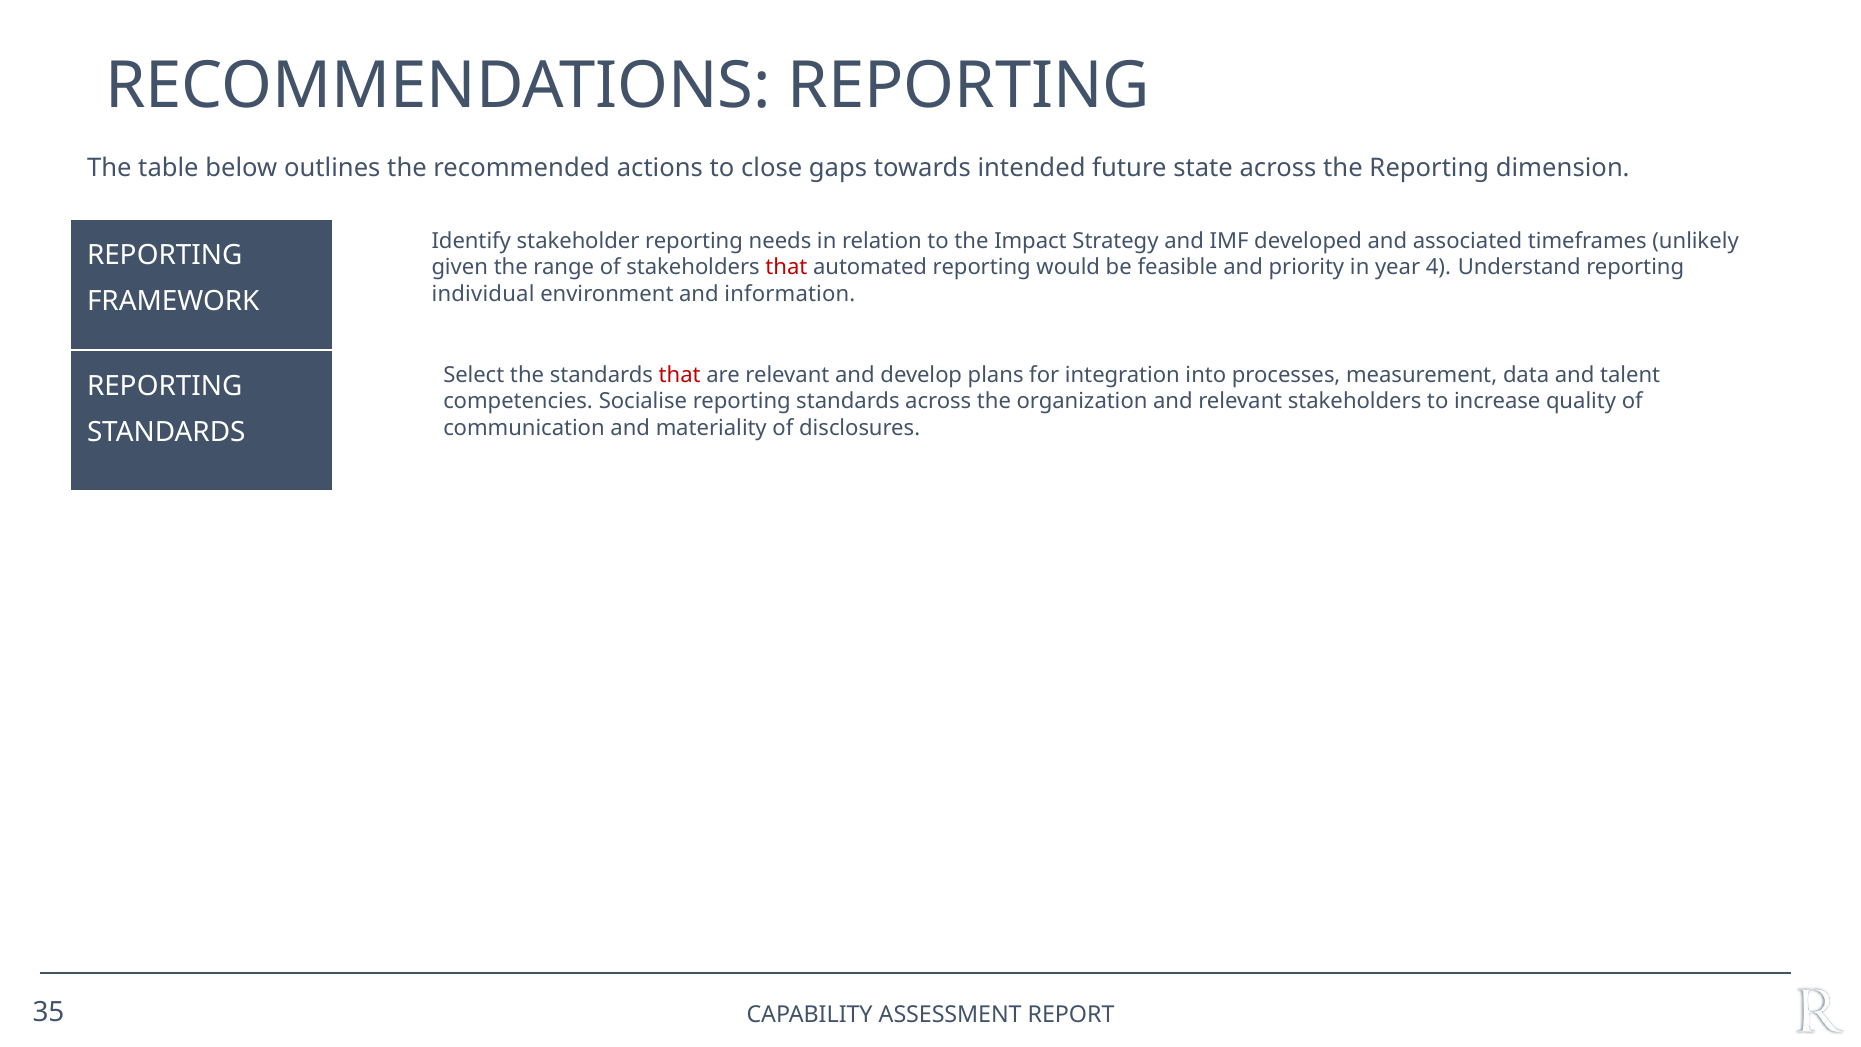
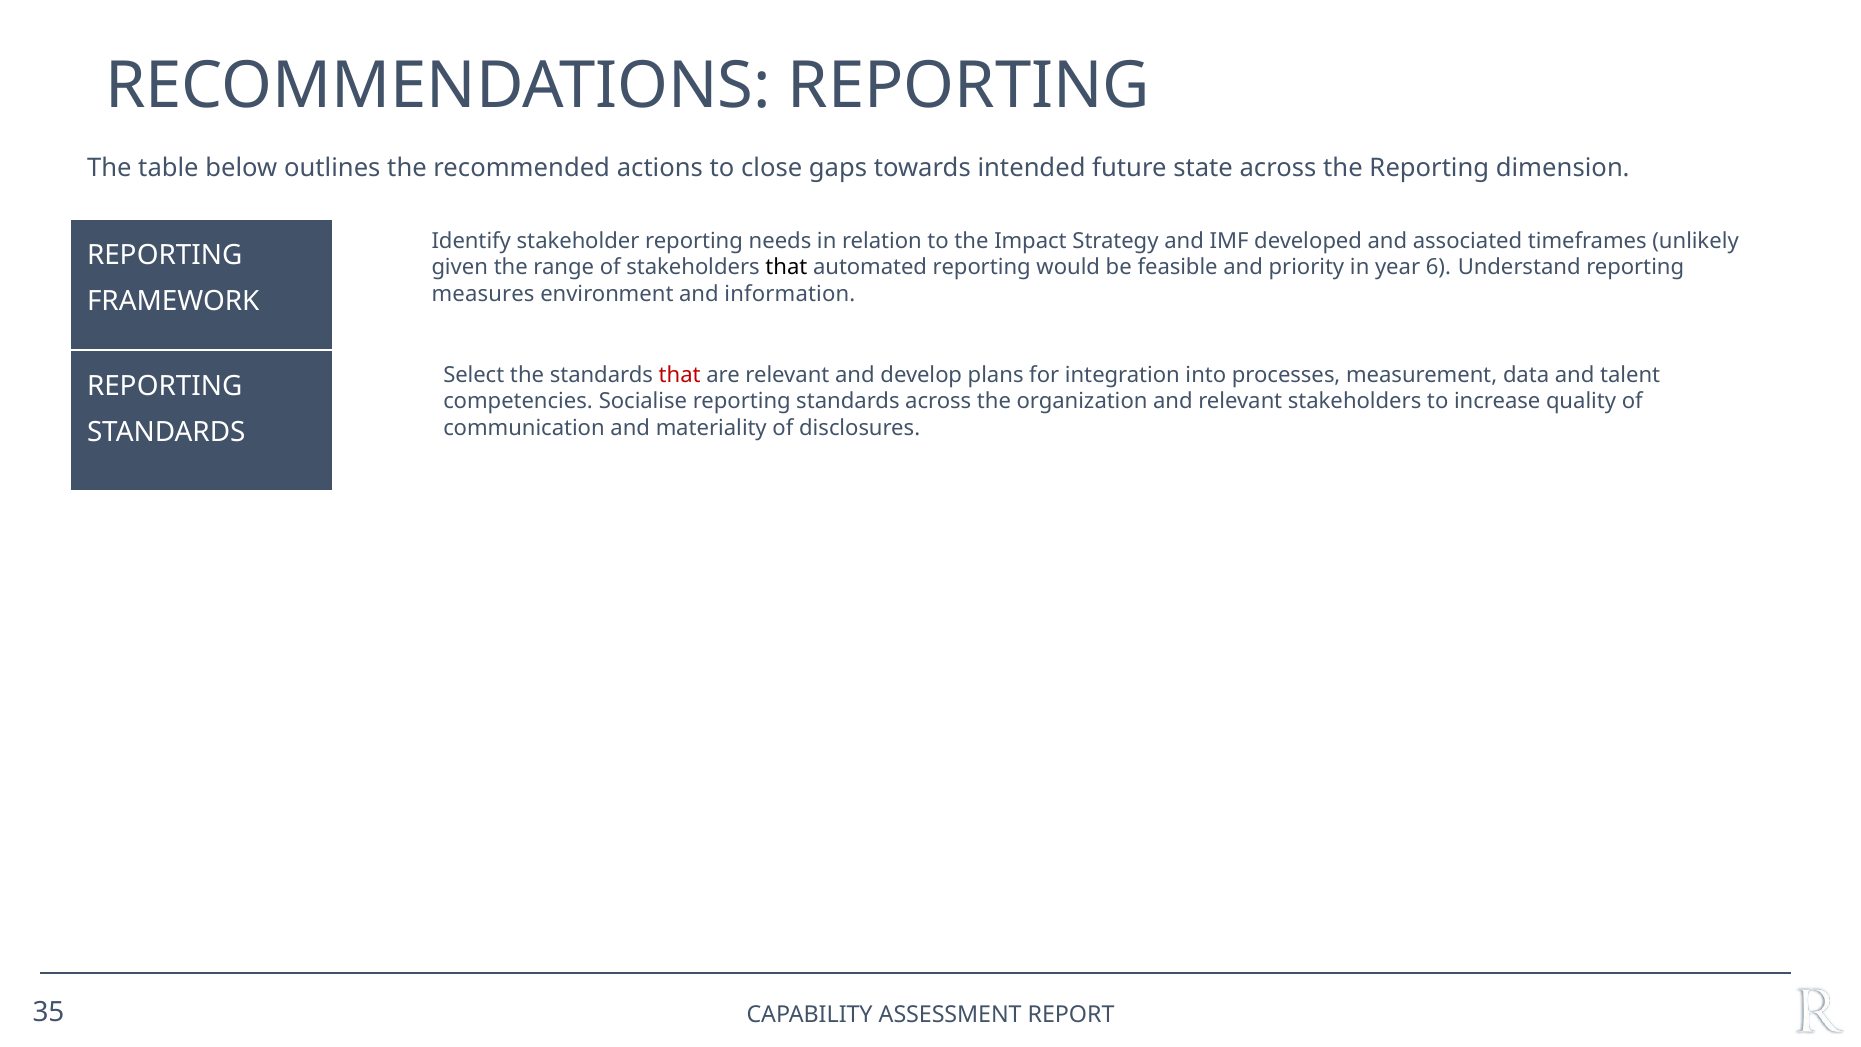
that at (786, 267) colour: red -> black
4: 4 -> 6
individual: individual -> measures
